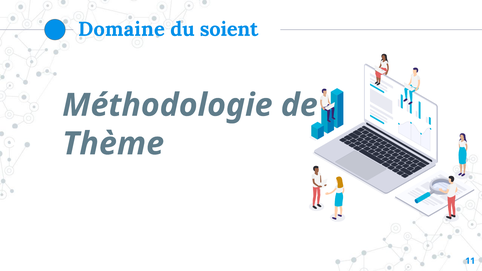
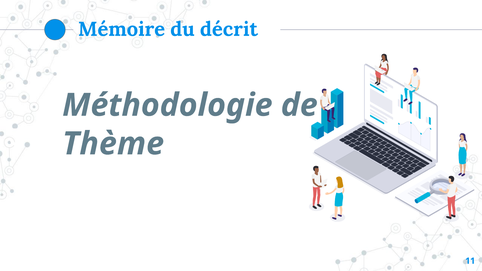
Domaine: Domaine -> Mémoire
soient: soient -> décrit
